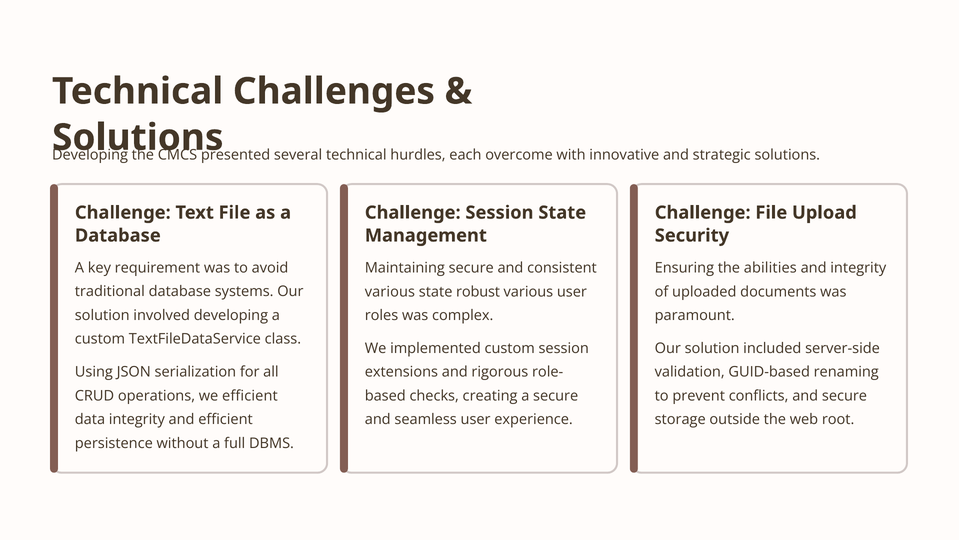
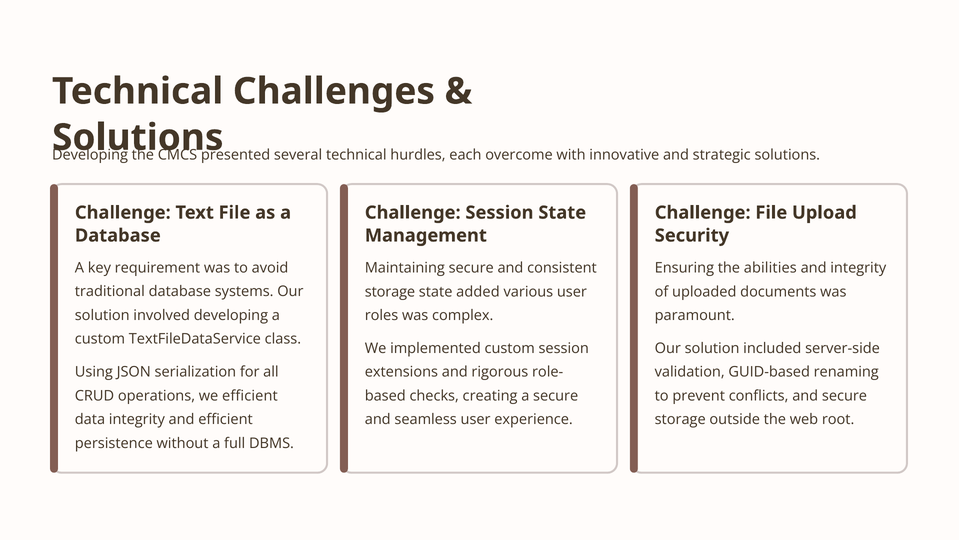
various at (390, 291): various -> storage
robust: robust -> added
